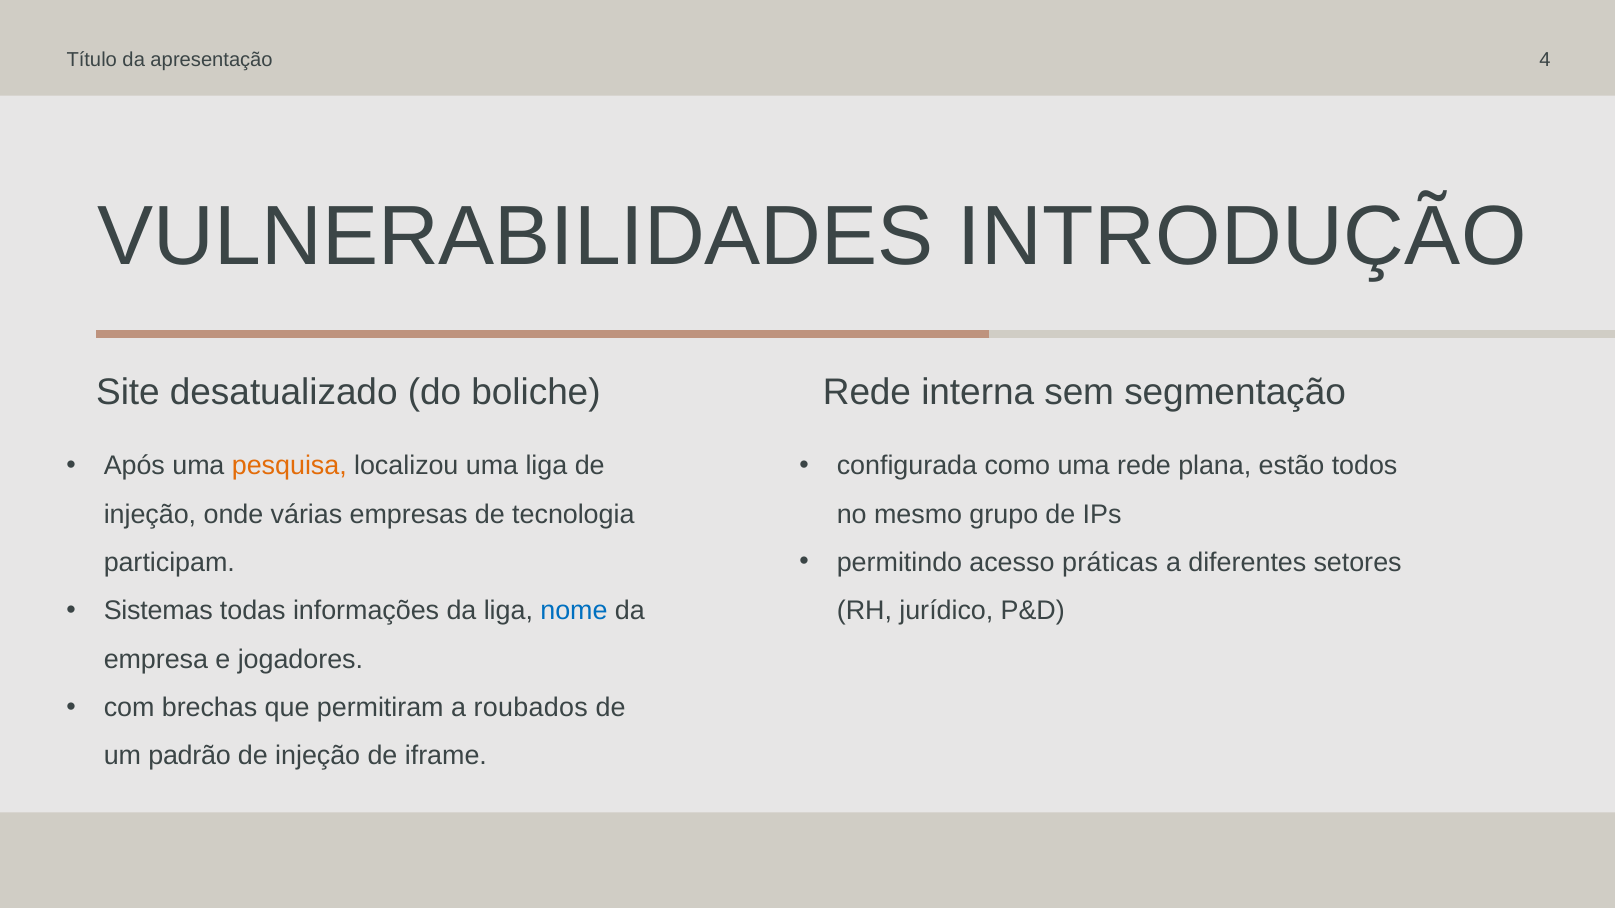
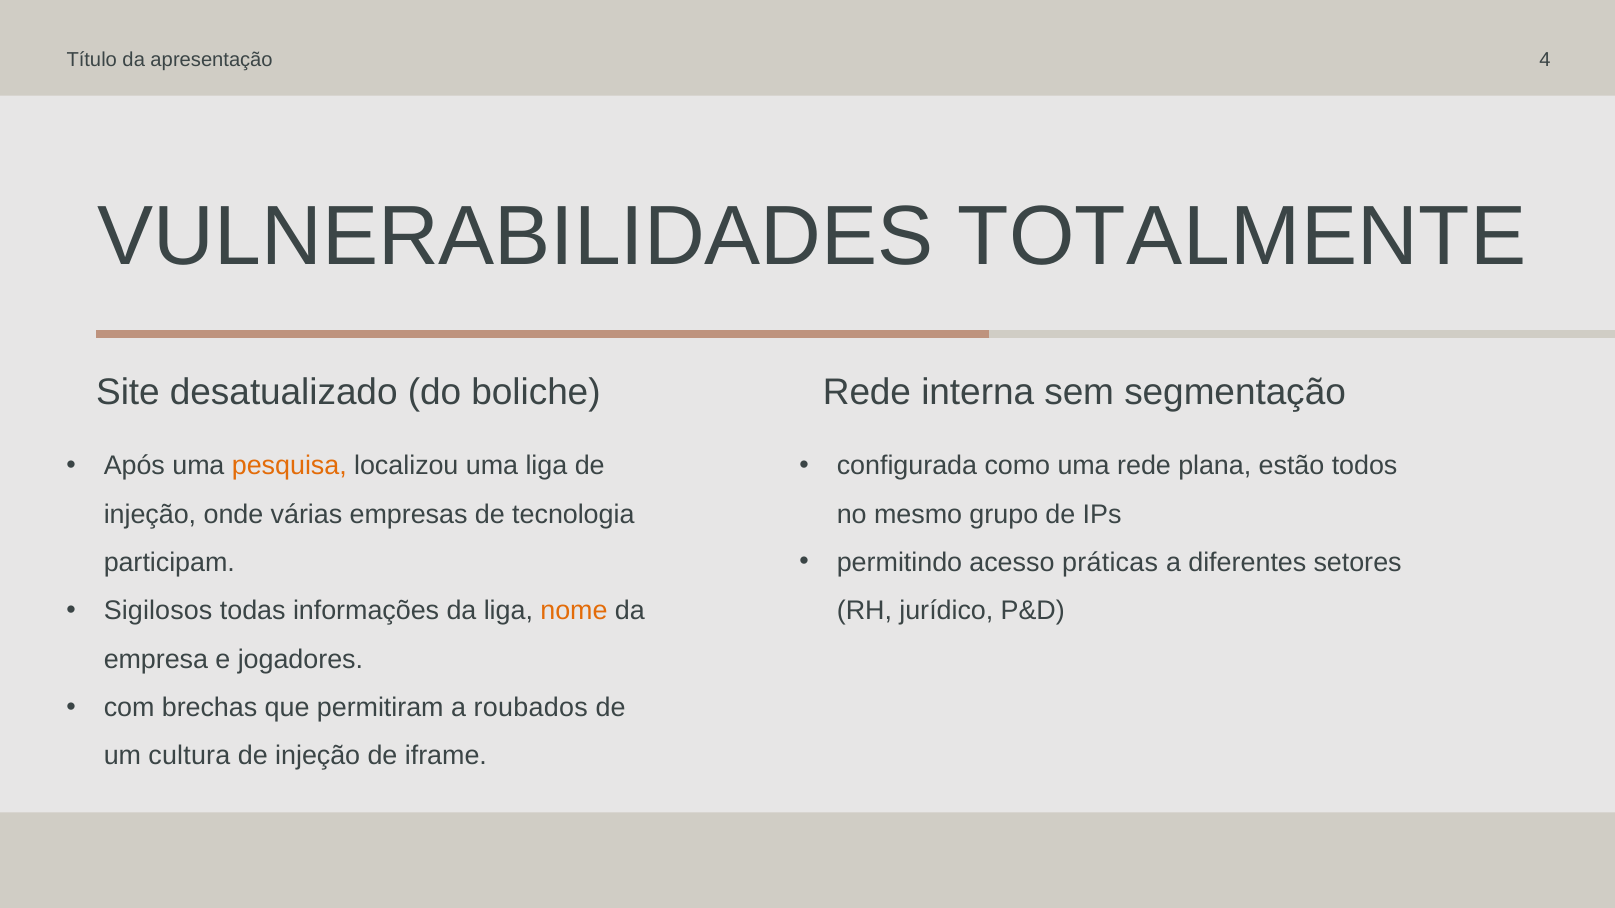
INTRODUÇÃO: INTRODUÇÃO -> TOTALMENTE
Sistemas: Sistemas -> Sigilosos
nome colour: blue -> orange
padrão: padrão -> cultura
